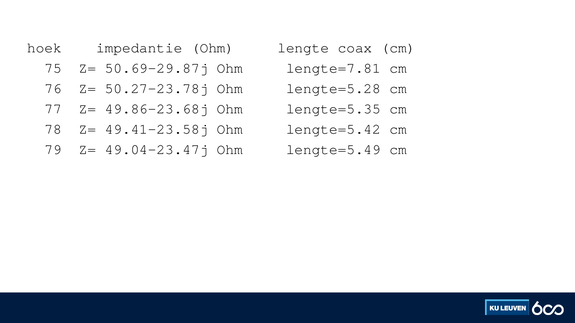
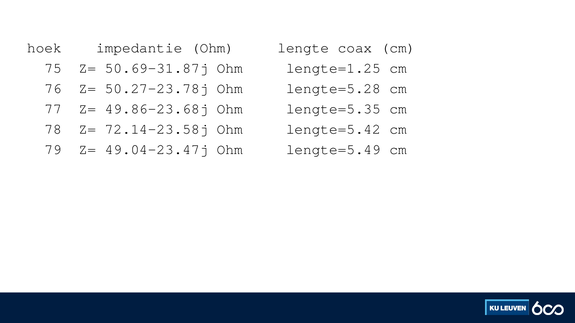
50.69-29.87j: 50.69-29.87j -> 50.69-31.87j
lengte=7.81: lengte=7.81 -> lengte=1.25
49.41-23.58j: 49.41-23.58j -> 72.14-23.58j
